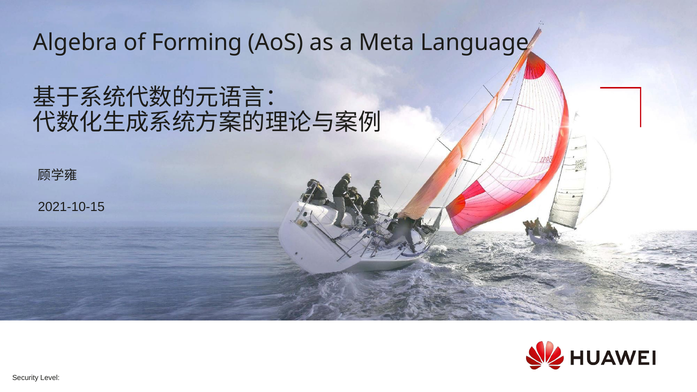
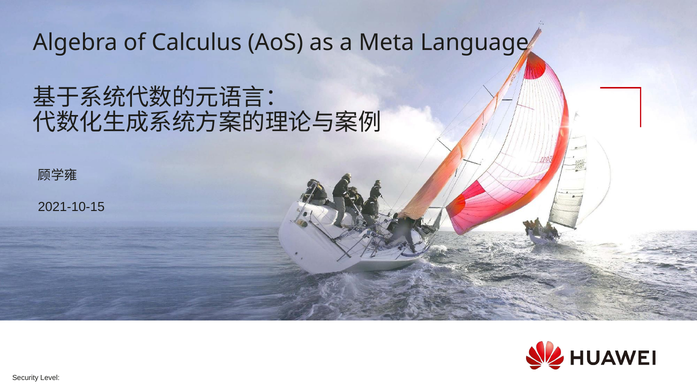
Forming: Forming -> Calculus
